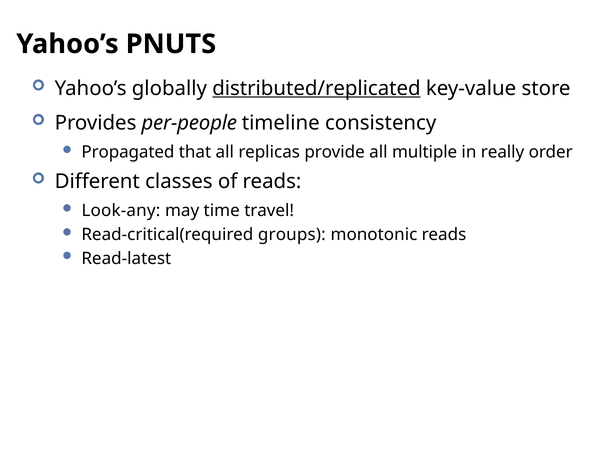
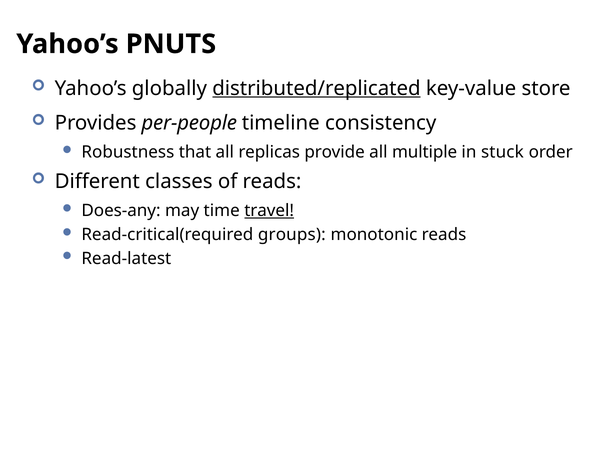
Propagated: Propagated -> Robustness
really: really -> stuck
Look-any: Look-any -> Does-any
travel underline: none -> present
